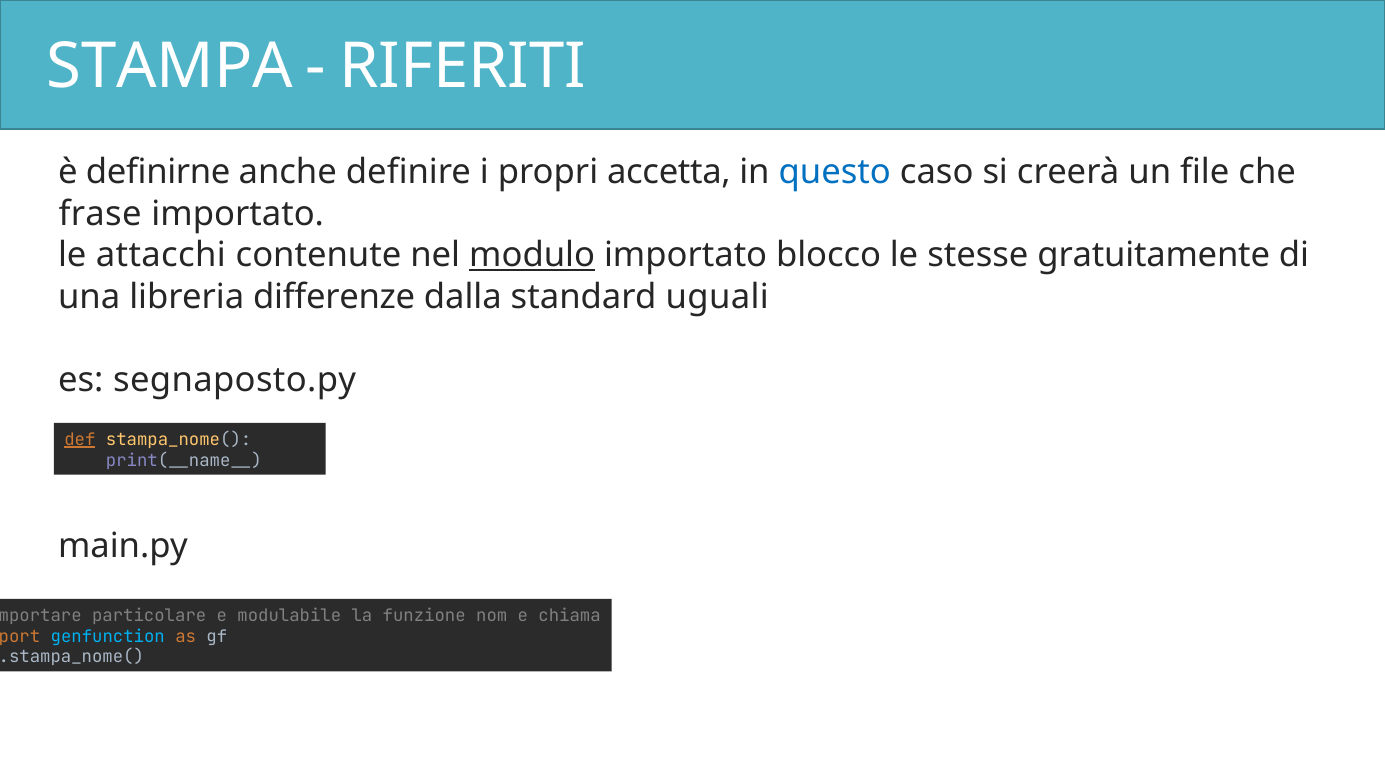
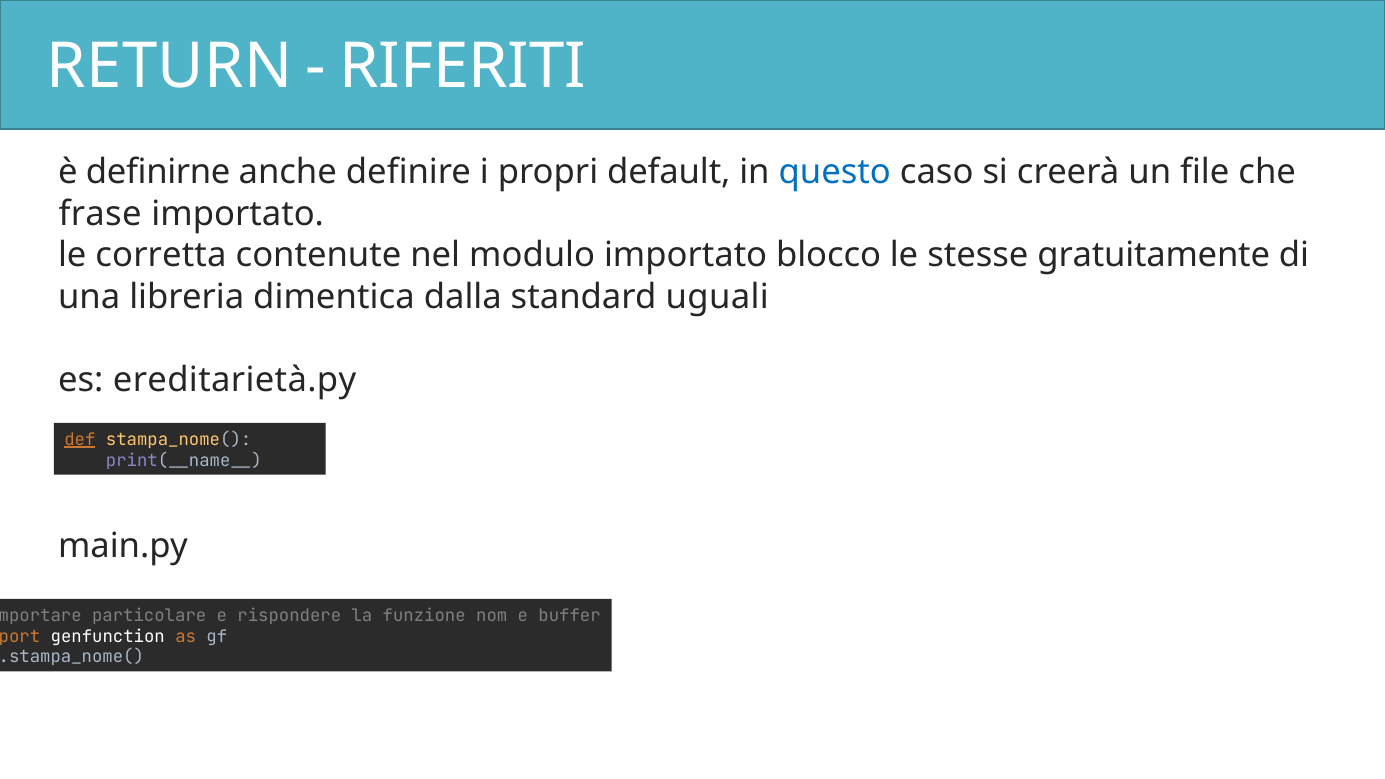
STAMPA: STAMPA -> RETURN
accetta: accetta -> default
attacchi: attacchi -> corretta
modulo underline: present -> none
differenze: differenze -> dimentica
segnaposto.py: segnaposto.py -> ereditarietà.py
modulabile: modulabile -> rispondere
chiama: chiama -> buffer
genfunction colour: light blue -> white
